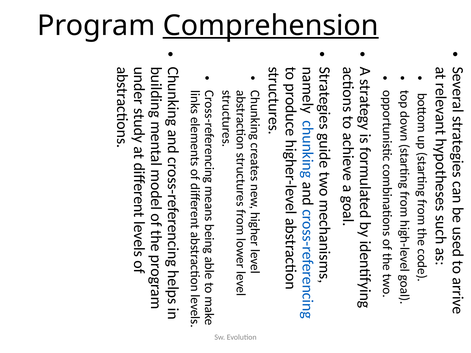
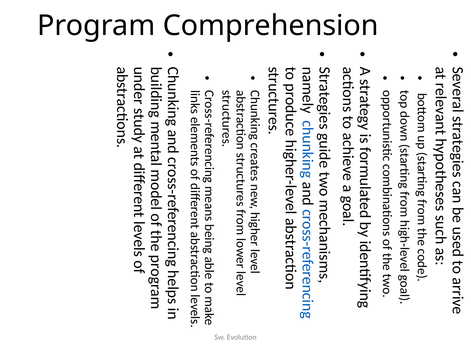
Comprehension underline: present -> none
